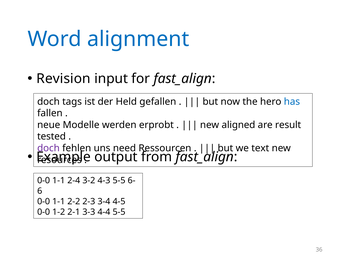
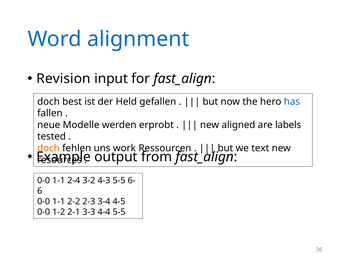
tags: tags -> best
result: result -> labels
doch at (48, 148) colour: purple -> orange
need: need -> work
